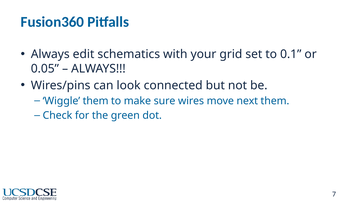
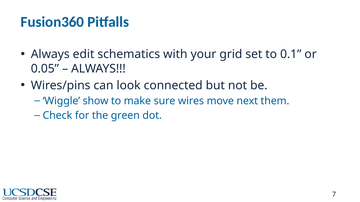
Wiggle them: them -> show
